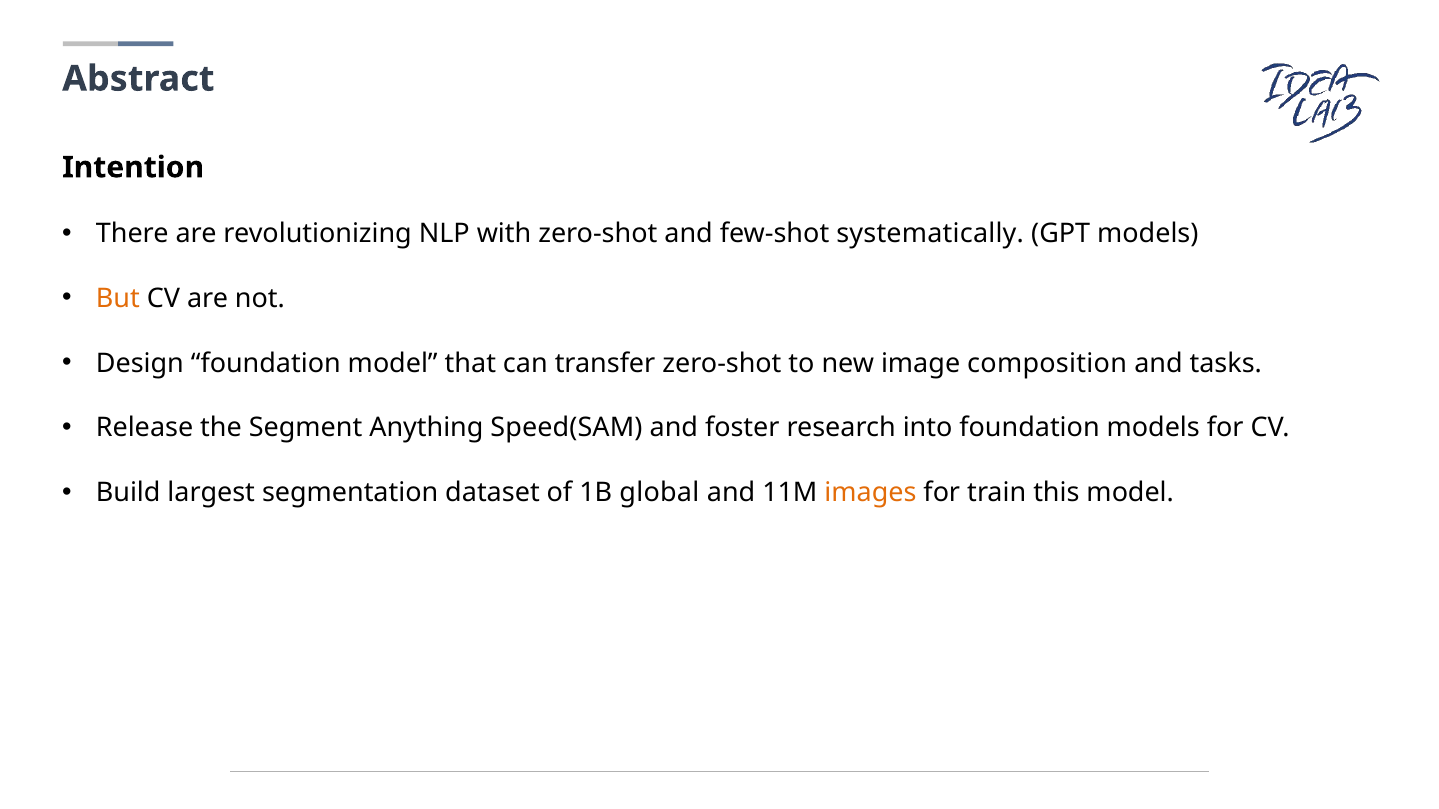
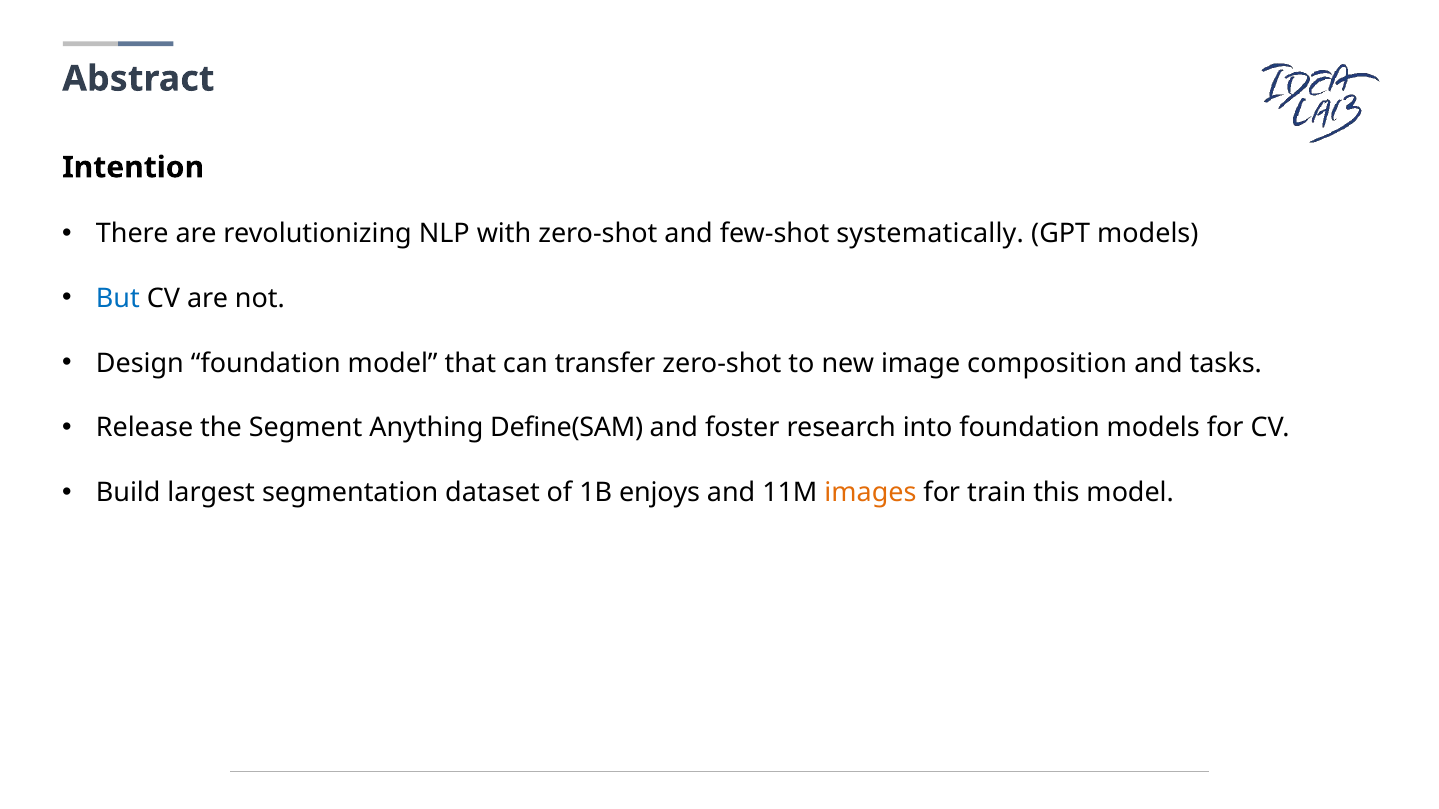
But colour: orange -> blue
Speed(SAM: Speed(SAM -> Define(SAM
global: global -> enjoys
